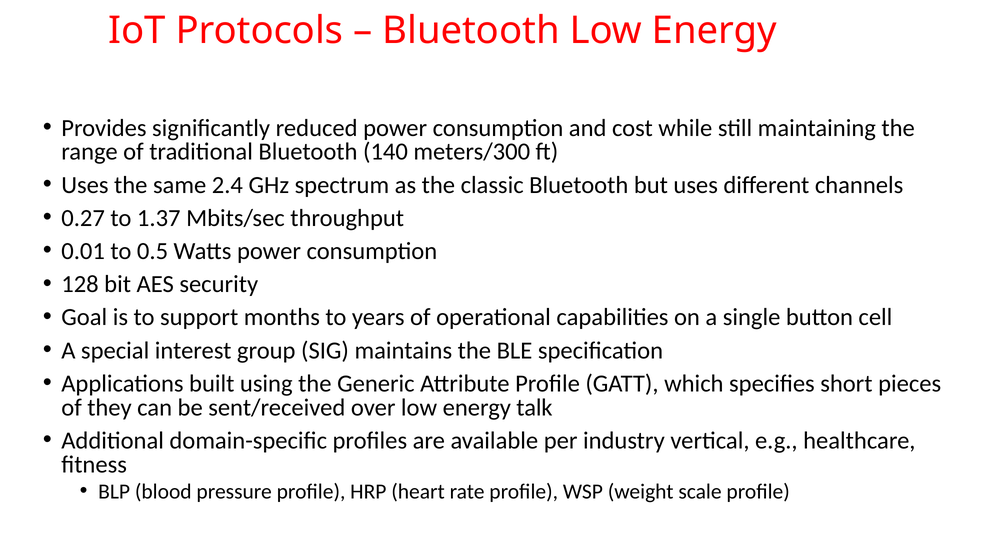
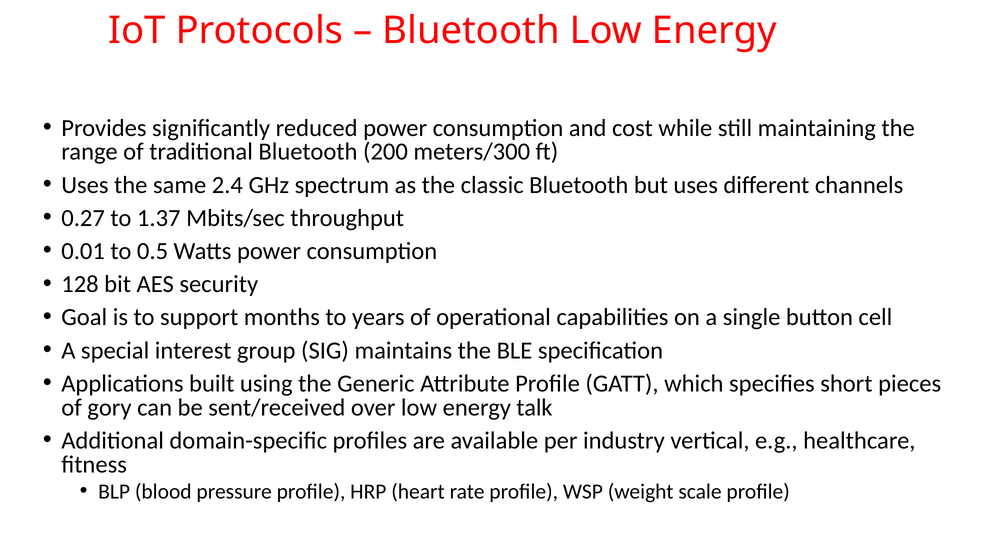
140: 140 -> 200
they: they -> gory
